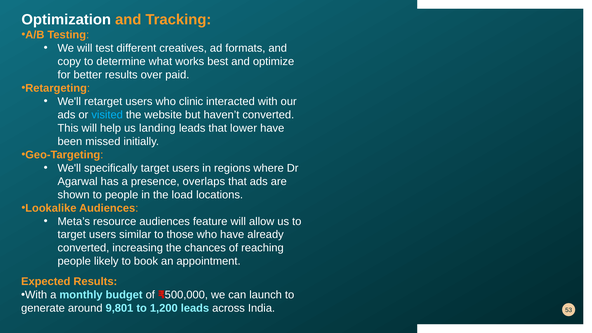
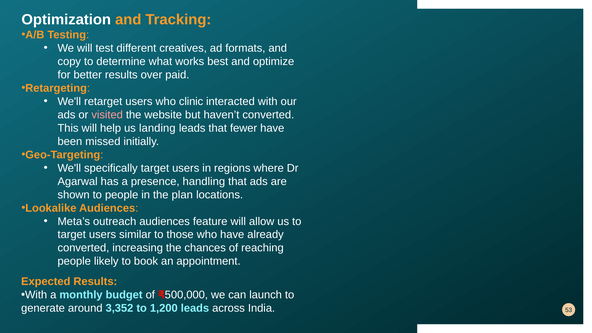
visited colour: light blue -> pink
lower: lower -> fewer
overlaps: overlaps -> handling
load: load -> plan
resource: resource -> outreach
9,801: 9,801 -> 3,352
